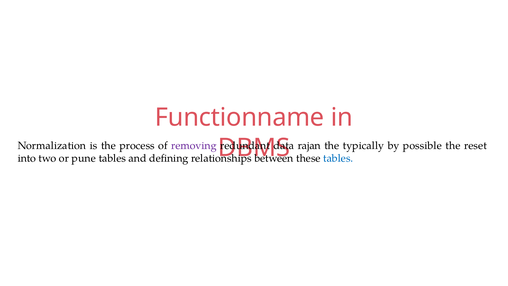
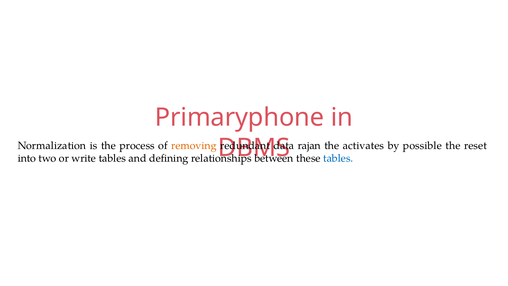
Functionname: Functionname -> Primaryphone
removing colour: purple -> orange
typically: typically -> activates
pune: pune -> write
